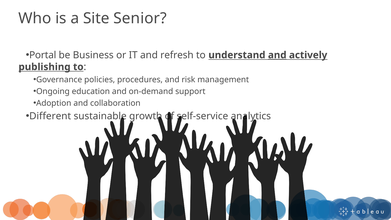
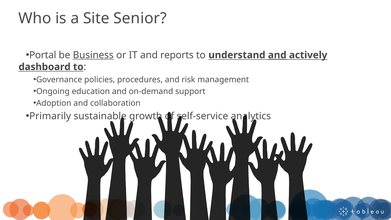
Business underline: none -> present
refresh: refresh -> reports
publishing: publishing -> dashboard
Different: Different -> Primarily
